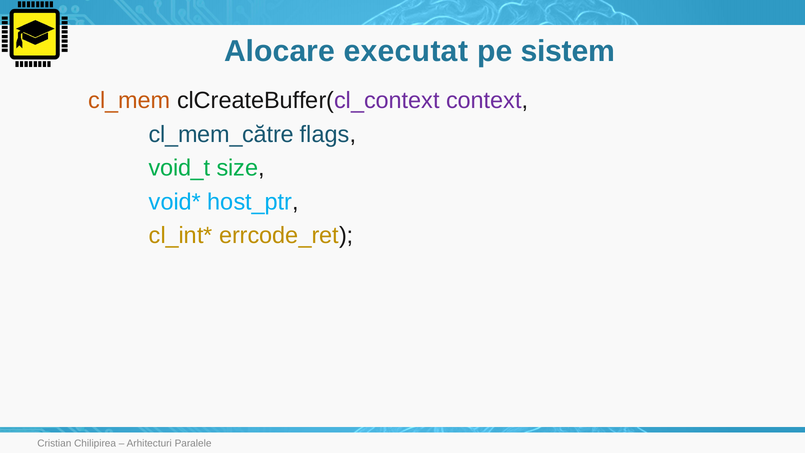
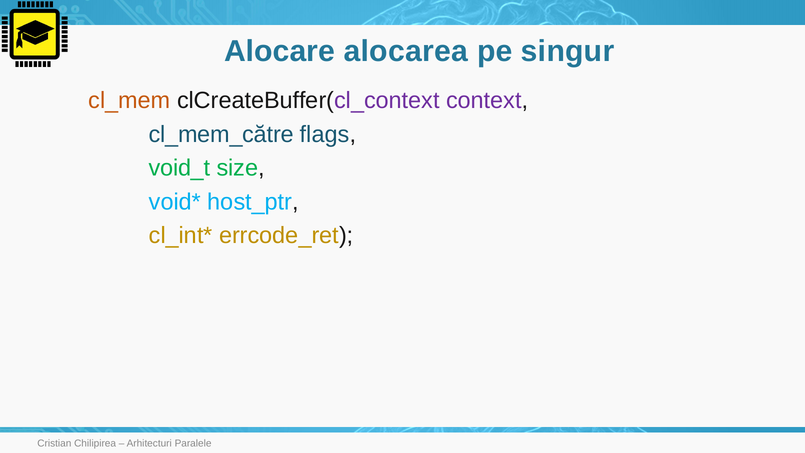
executat: executat -> alocarea
sistem: sistem -> singur
